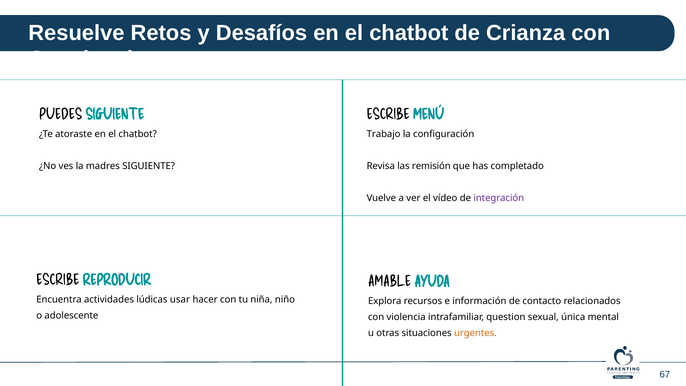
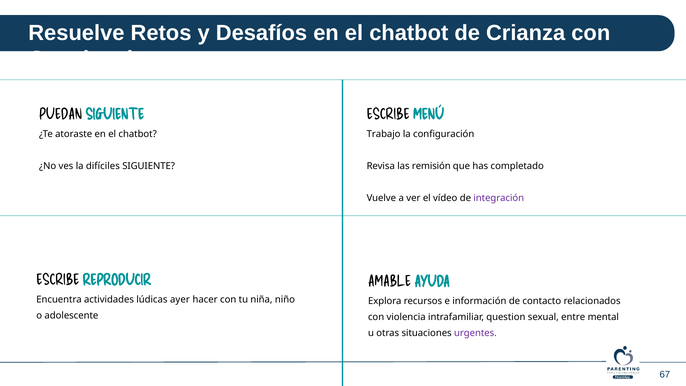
PUEDES: PUEDES -> PUEDAN
madres: madres -> difíciles
usar: usar -> ayer
única: única -> entre
urgentes colour: orange -> purple
